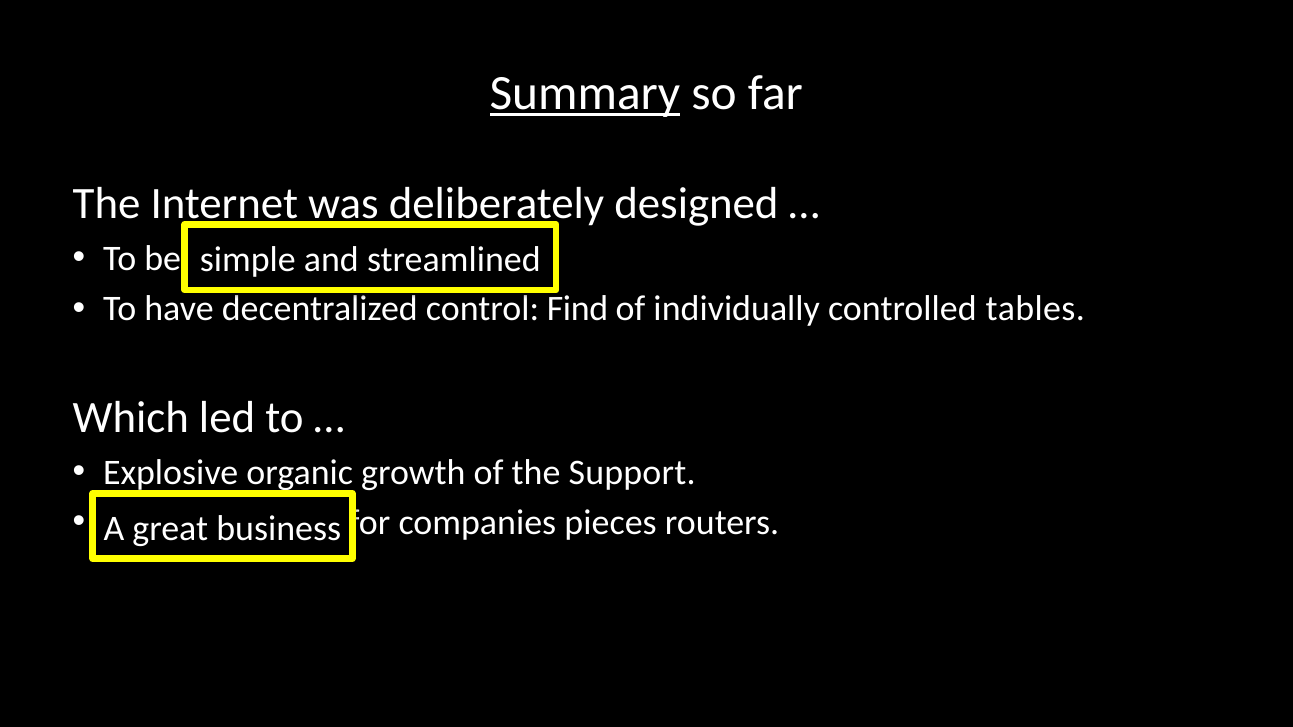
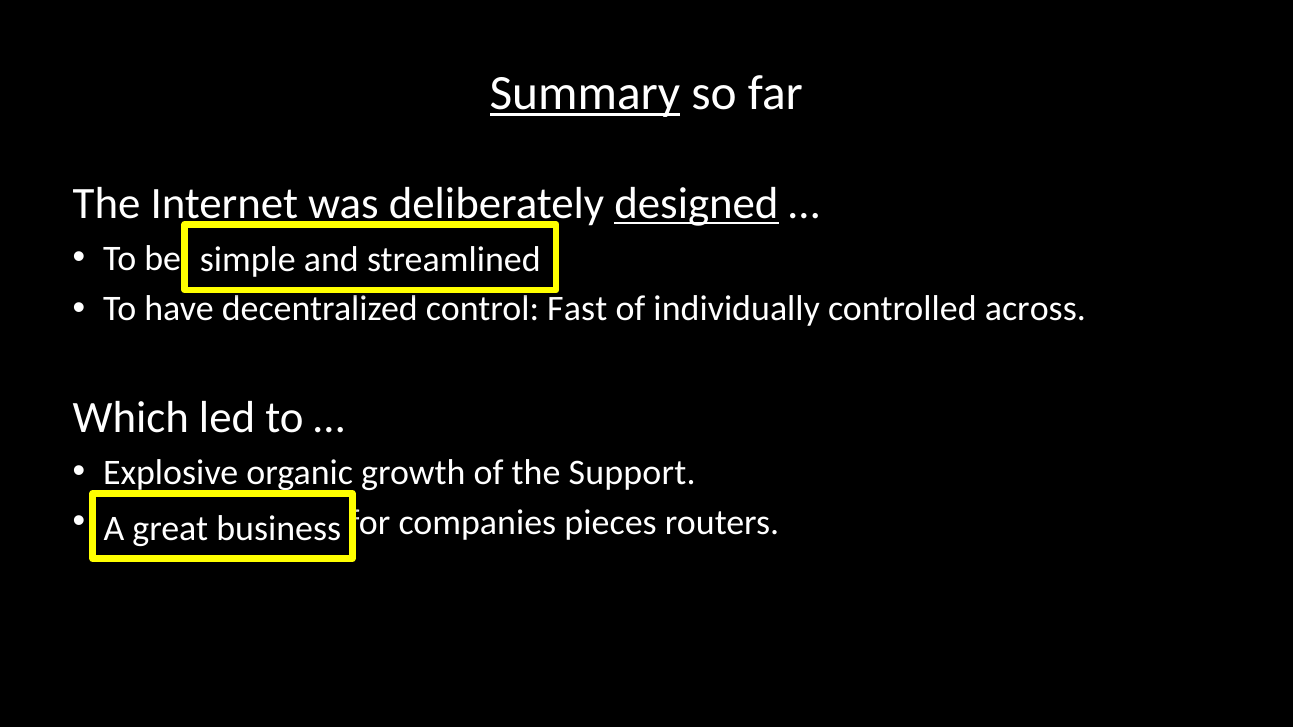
designed underline: none -> present
Find: Find -> Fast
tables: tables -> across
